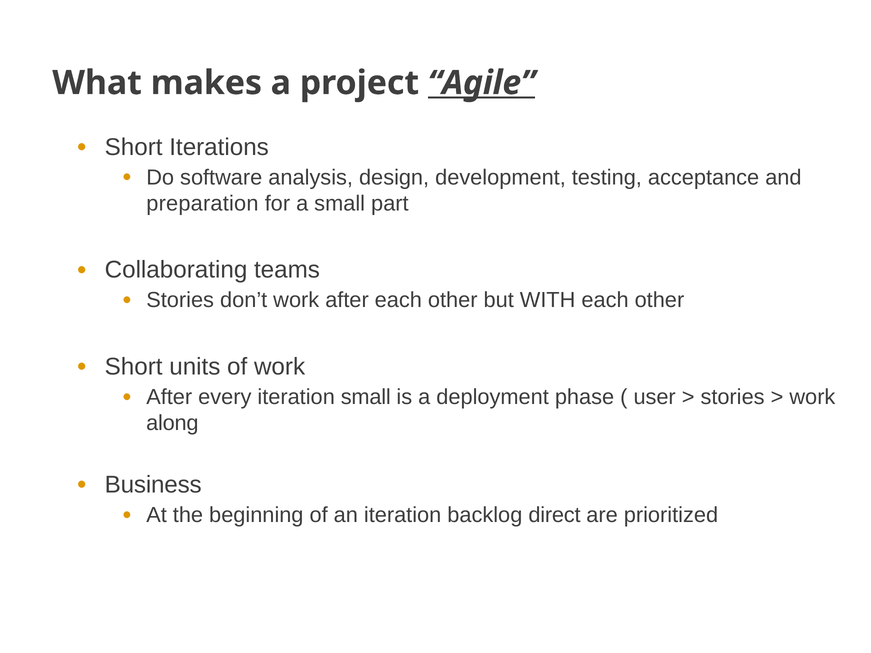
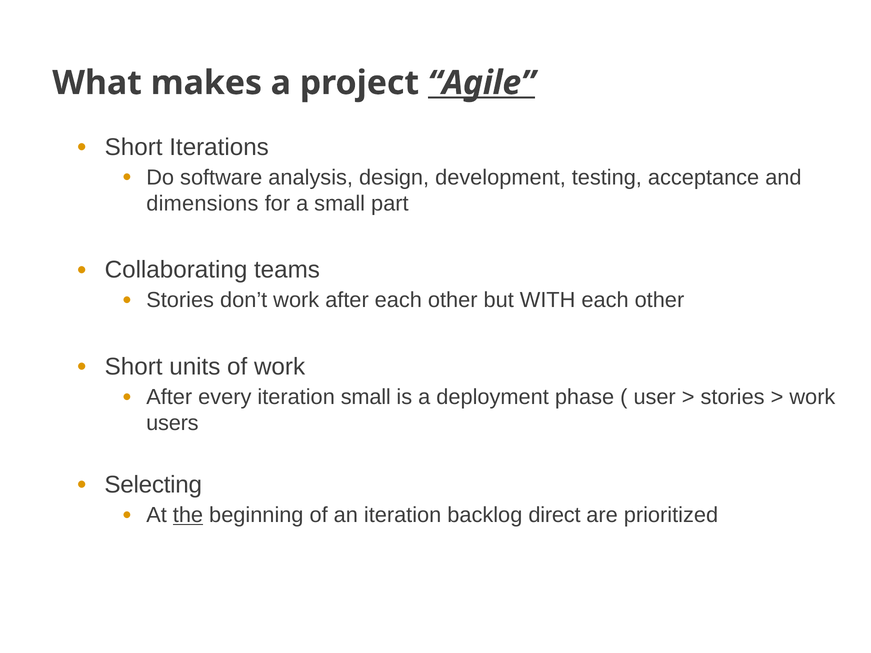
preparation: preparation -> dimensions
along: along -> users
Business: Business -> Selecting
the underline: none -> present
